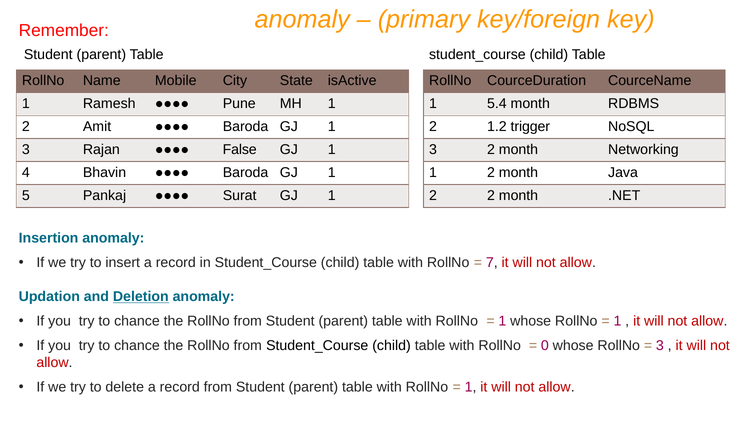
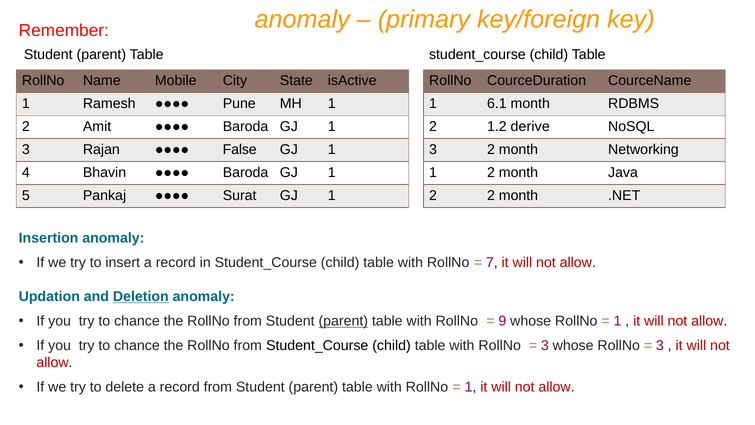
5.4: 5.4 -> 6.1
trigger: trigger -> derive
parent at (343, 321) underline: none -> present
1 at (502, 321): 1 -> 9
0 at (545, 345): 0 -> 3
